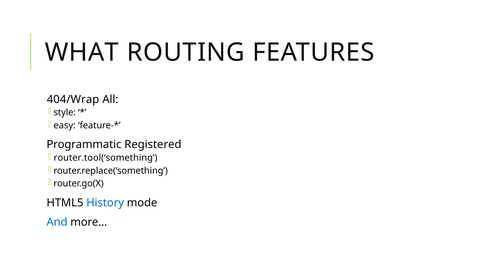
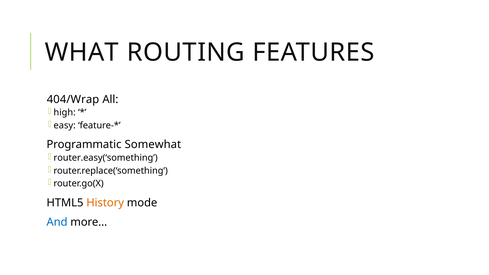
style: style -> high
Registered: Registered -> Somewhat
router.tool(‘something: router.tool(‘something -> router.easy(‘something
History colour: blue -> orange
